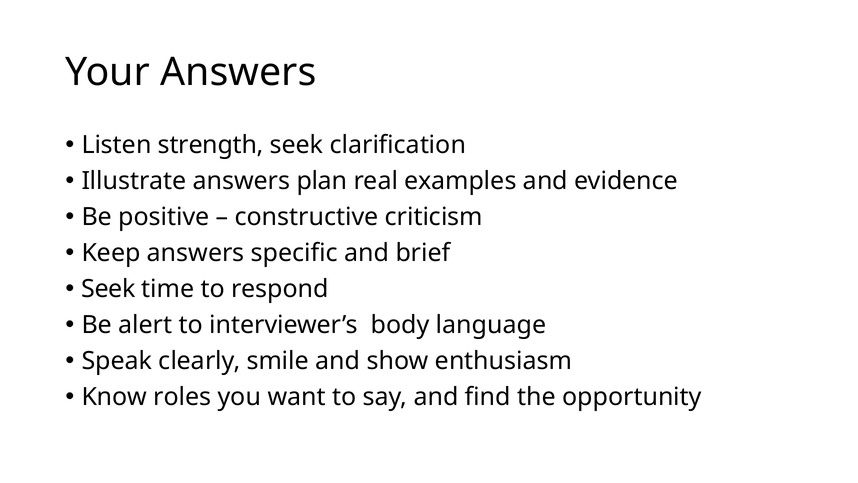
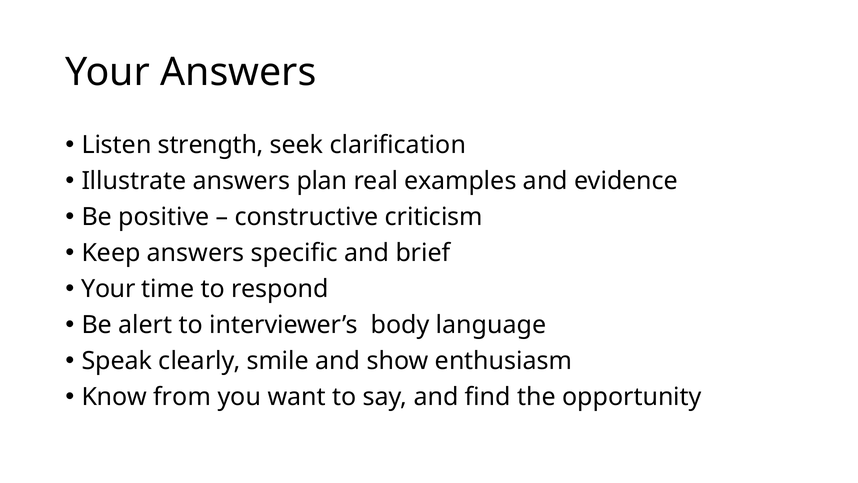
Seek at (108, 289): Seek -> Your
roles: roles -> from
